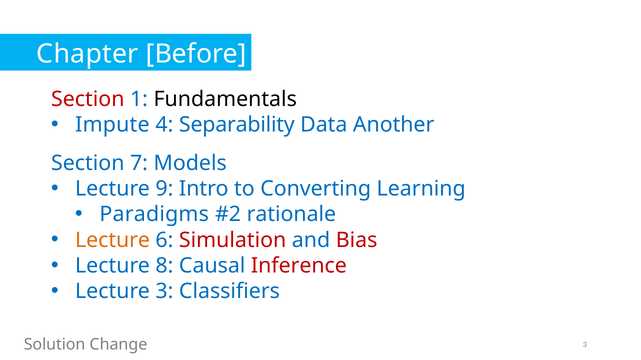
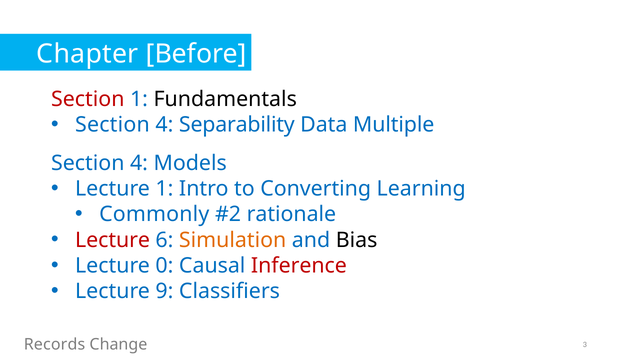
Impute at (112, 125): Impute -> Section
Another: Another -> Multiple
7 at (139, 163): 7 -> 4
Lecture 9: 9 -> 1
Paradigms: Paradigms -> Commonly
Lecture at (113, 240) colour: orange -> red
Simulation colour: red -> orange
Bias colour: red -> black
8: 8 -> 0
Lecture 3: 3 -> 9
Solution: Solution -> Records
